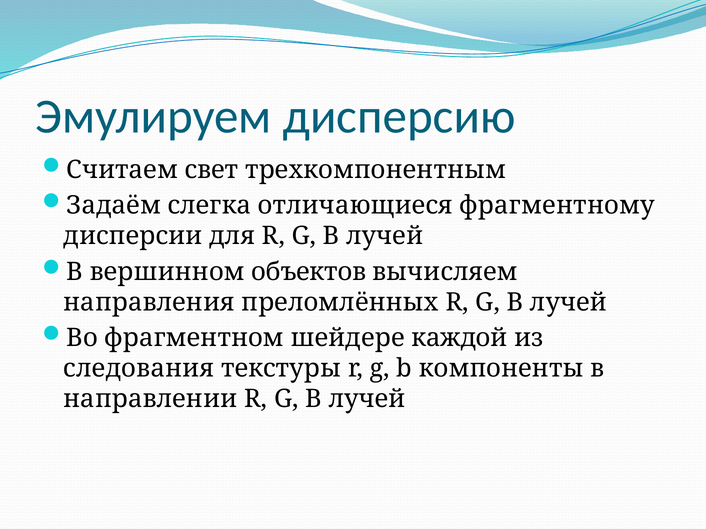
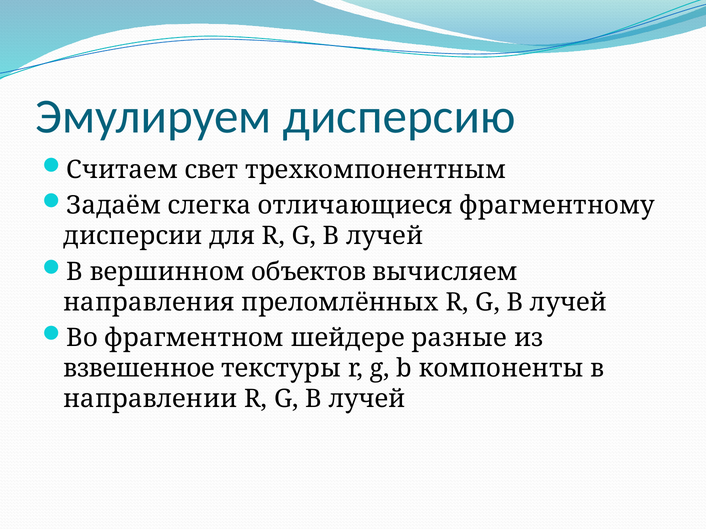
каждой: каждой -> разные
следования: следования -> взвешенное
